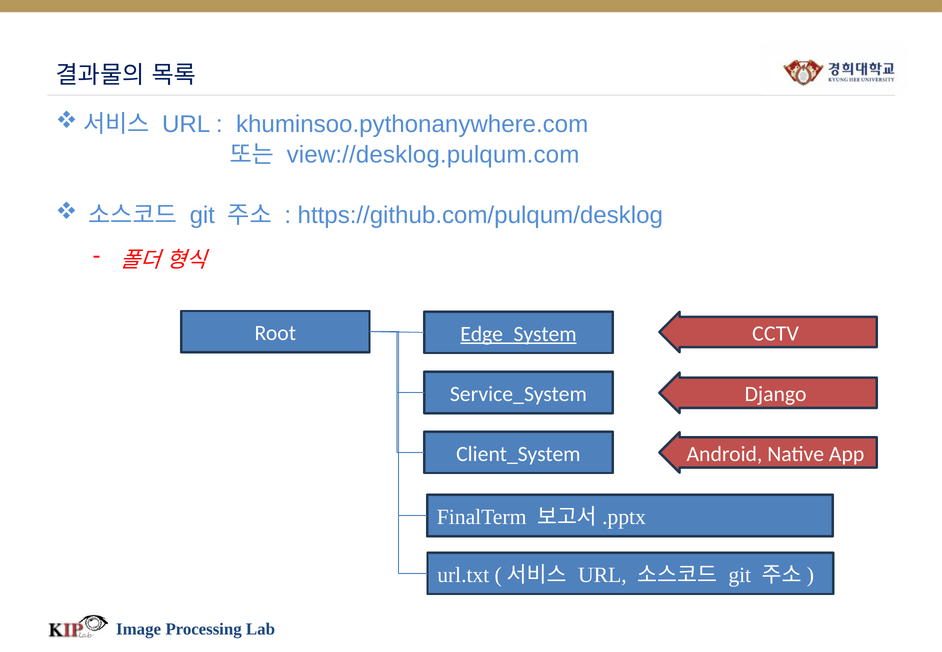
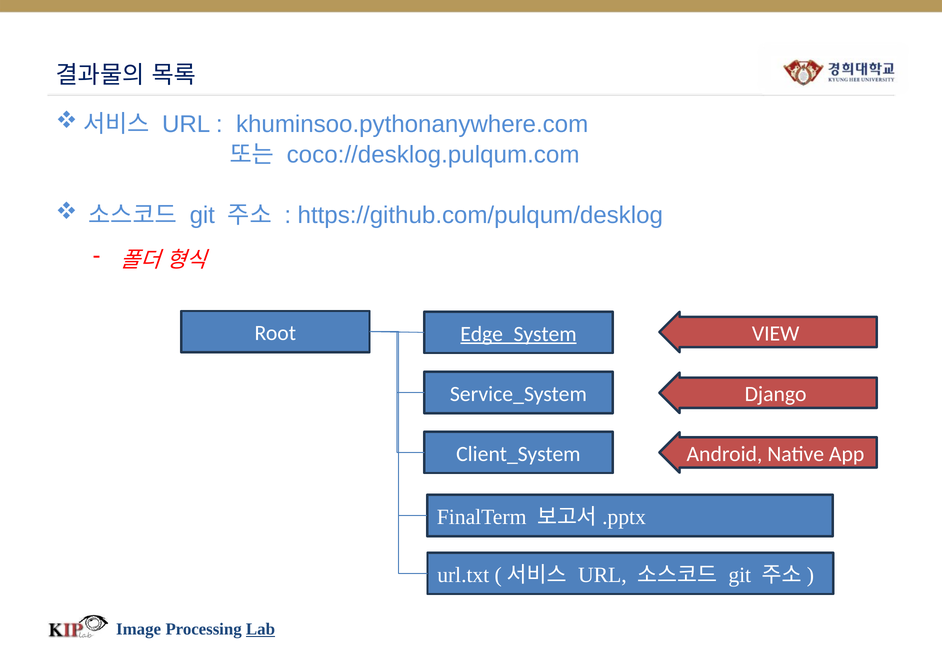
view://desklog.pulqum.com: view://desklog.pulqum.com -> coco://desklog.pulqum.com
CCTV: CCTV -> VIEW
Lab underline: none -> present
